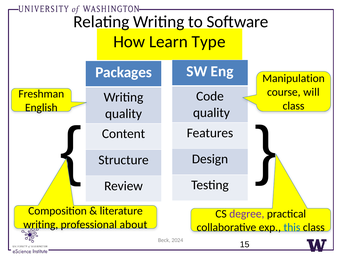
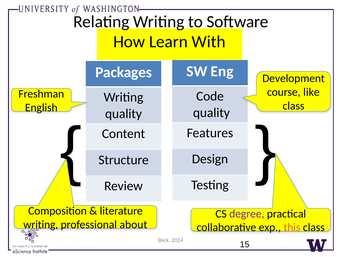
Type: Type -> With
Manipulation: Manipulation -> Development
will: will -> like
this colour: blue -> orange
